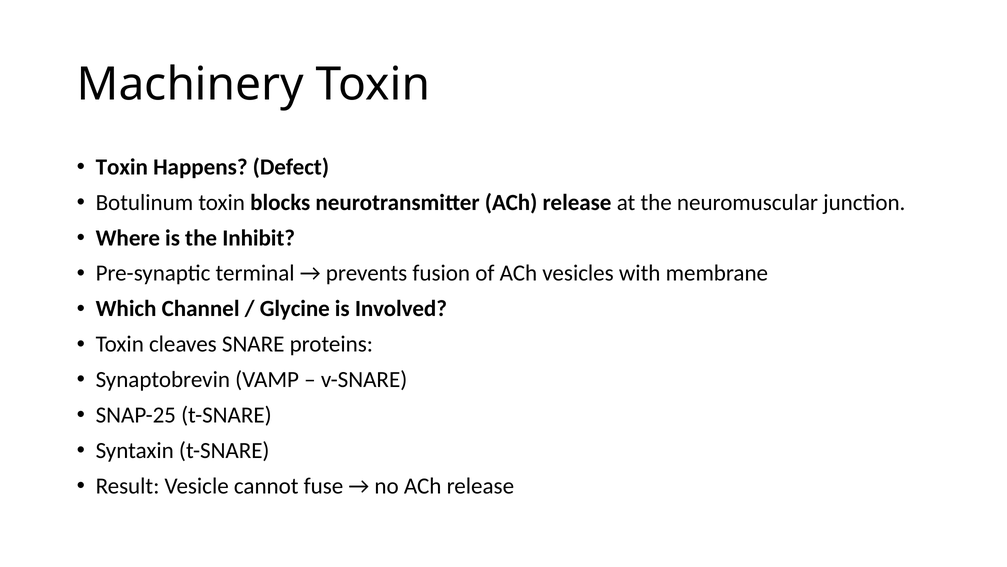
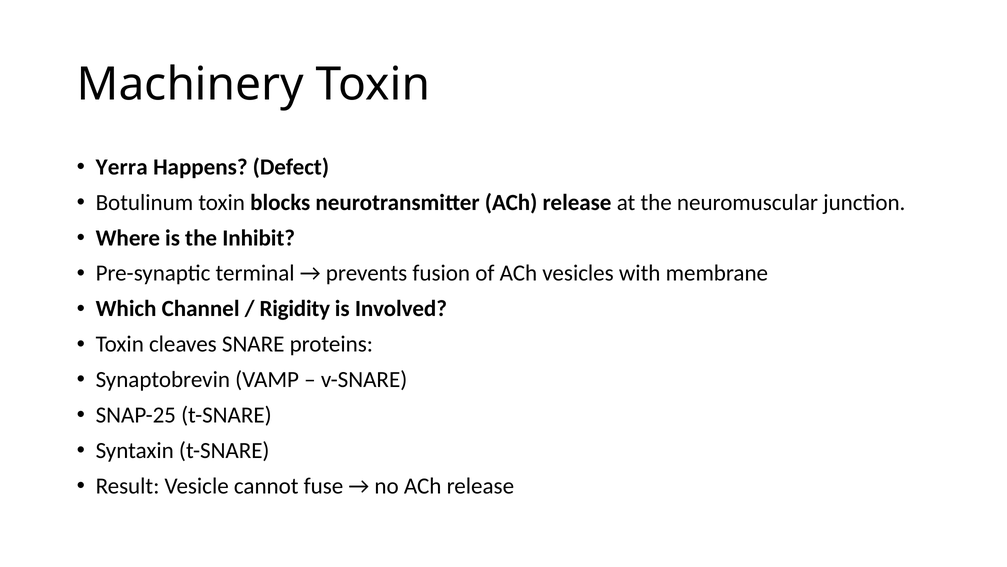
Toxin at (122, 167): Toxin -> Yerra
Glycine: Glycine -> Rigidity
